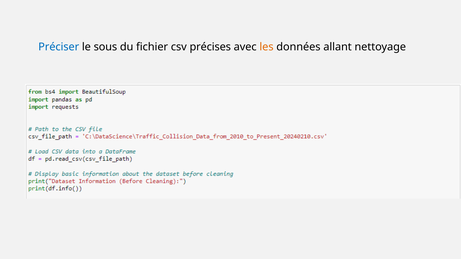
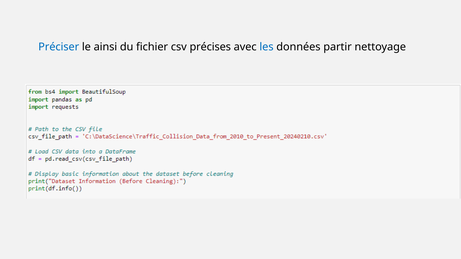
sous: sous -> ainsi
les colour: orange -> blue
allant: allant -> partir
